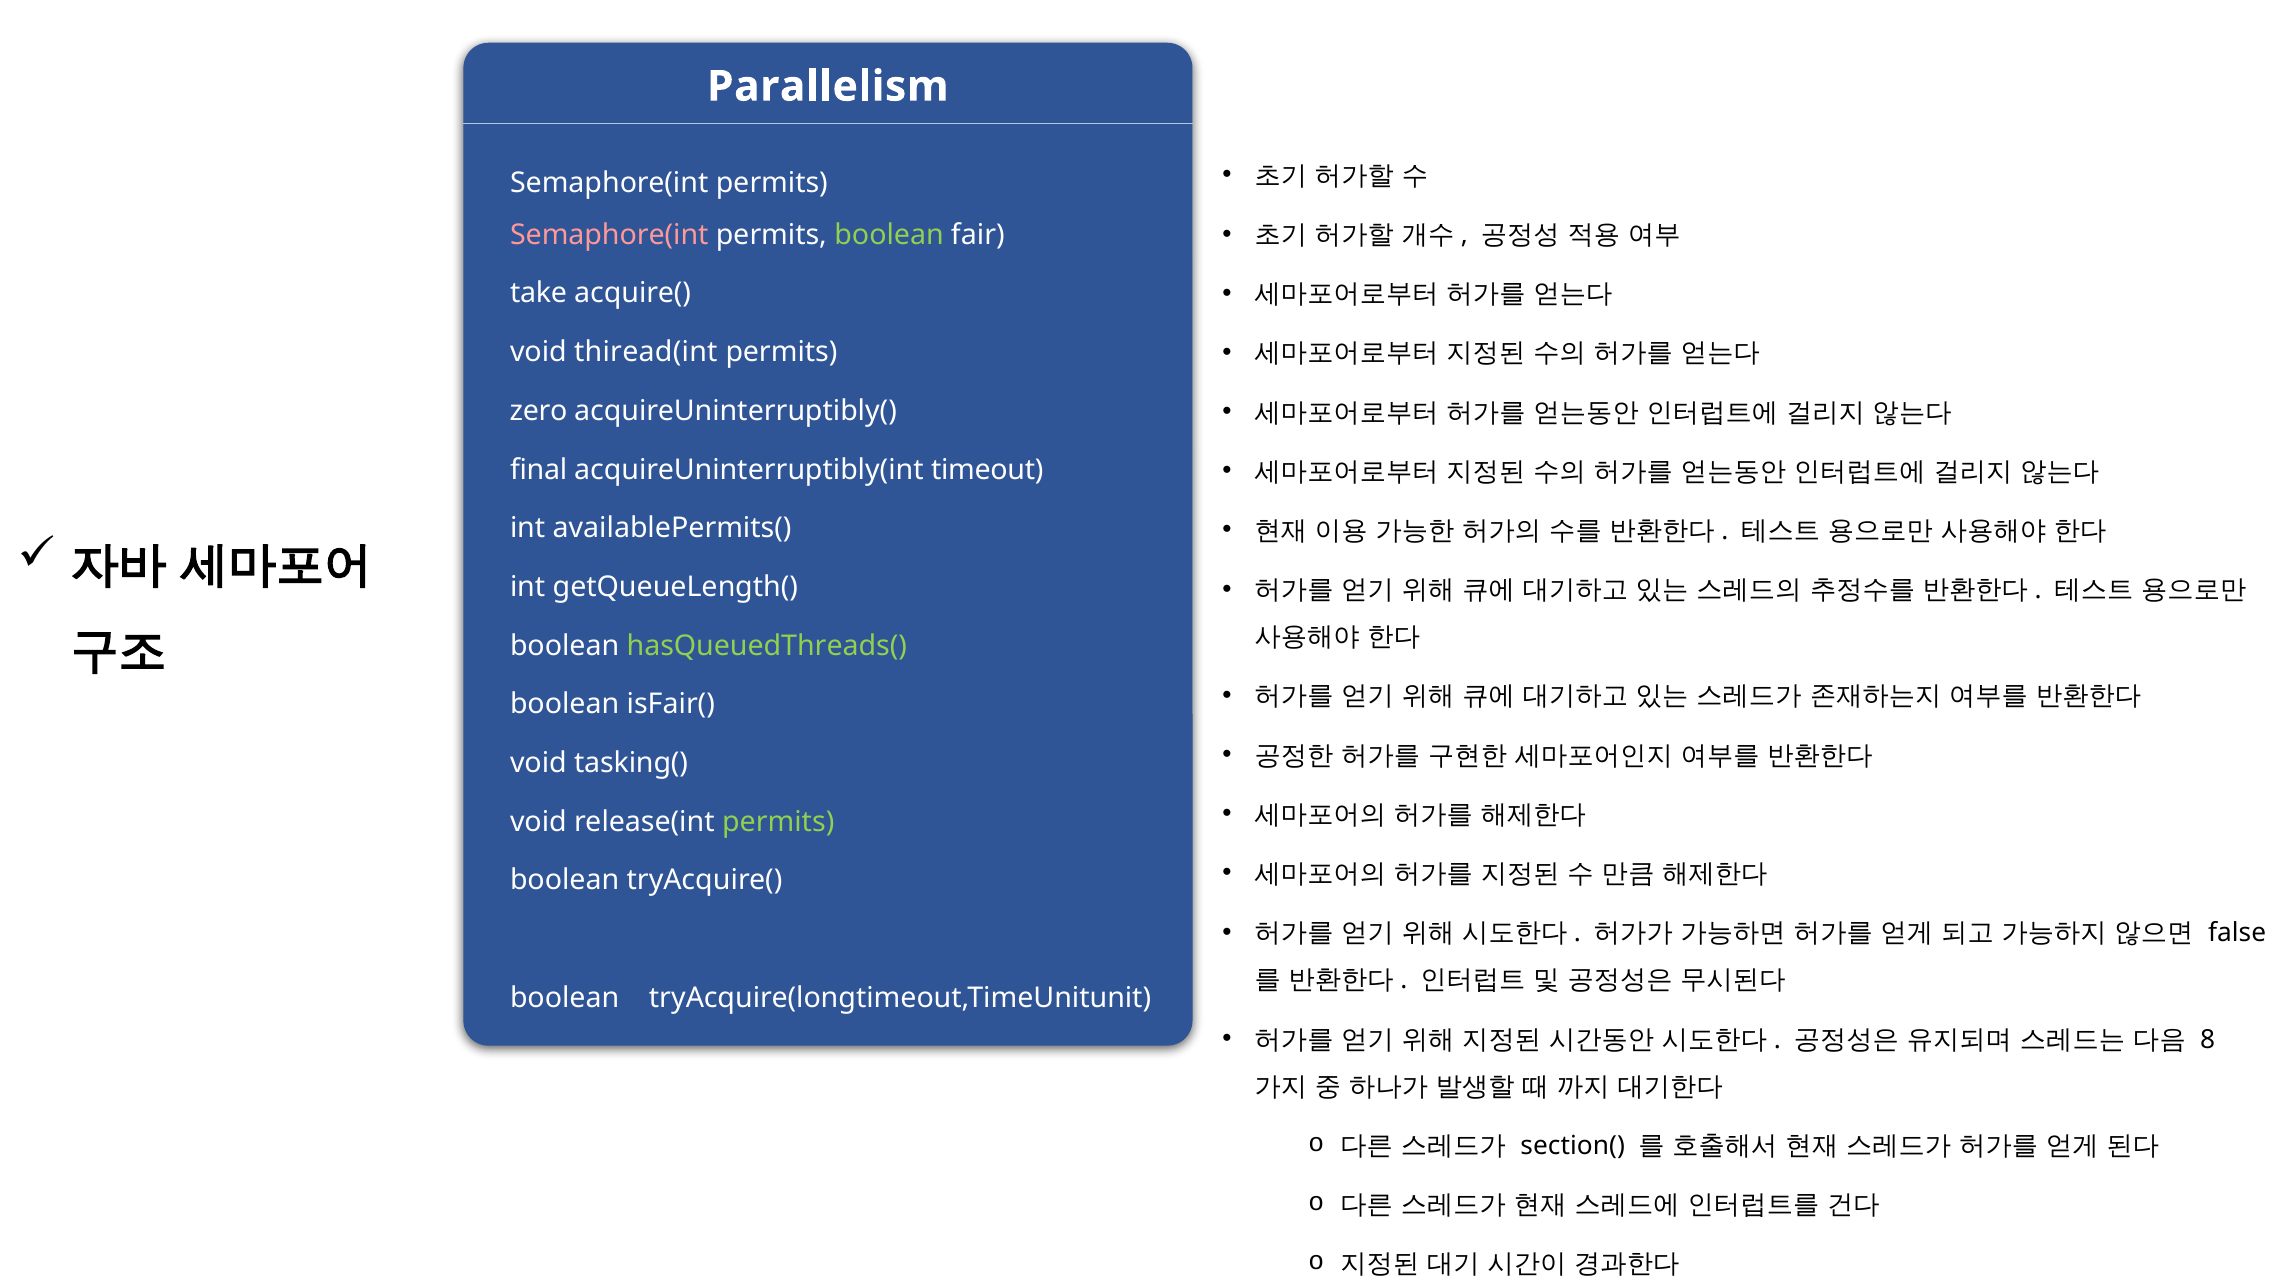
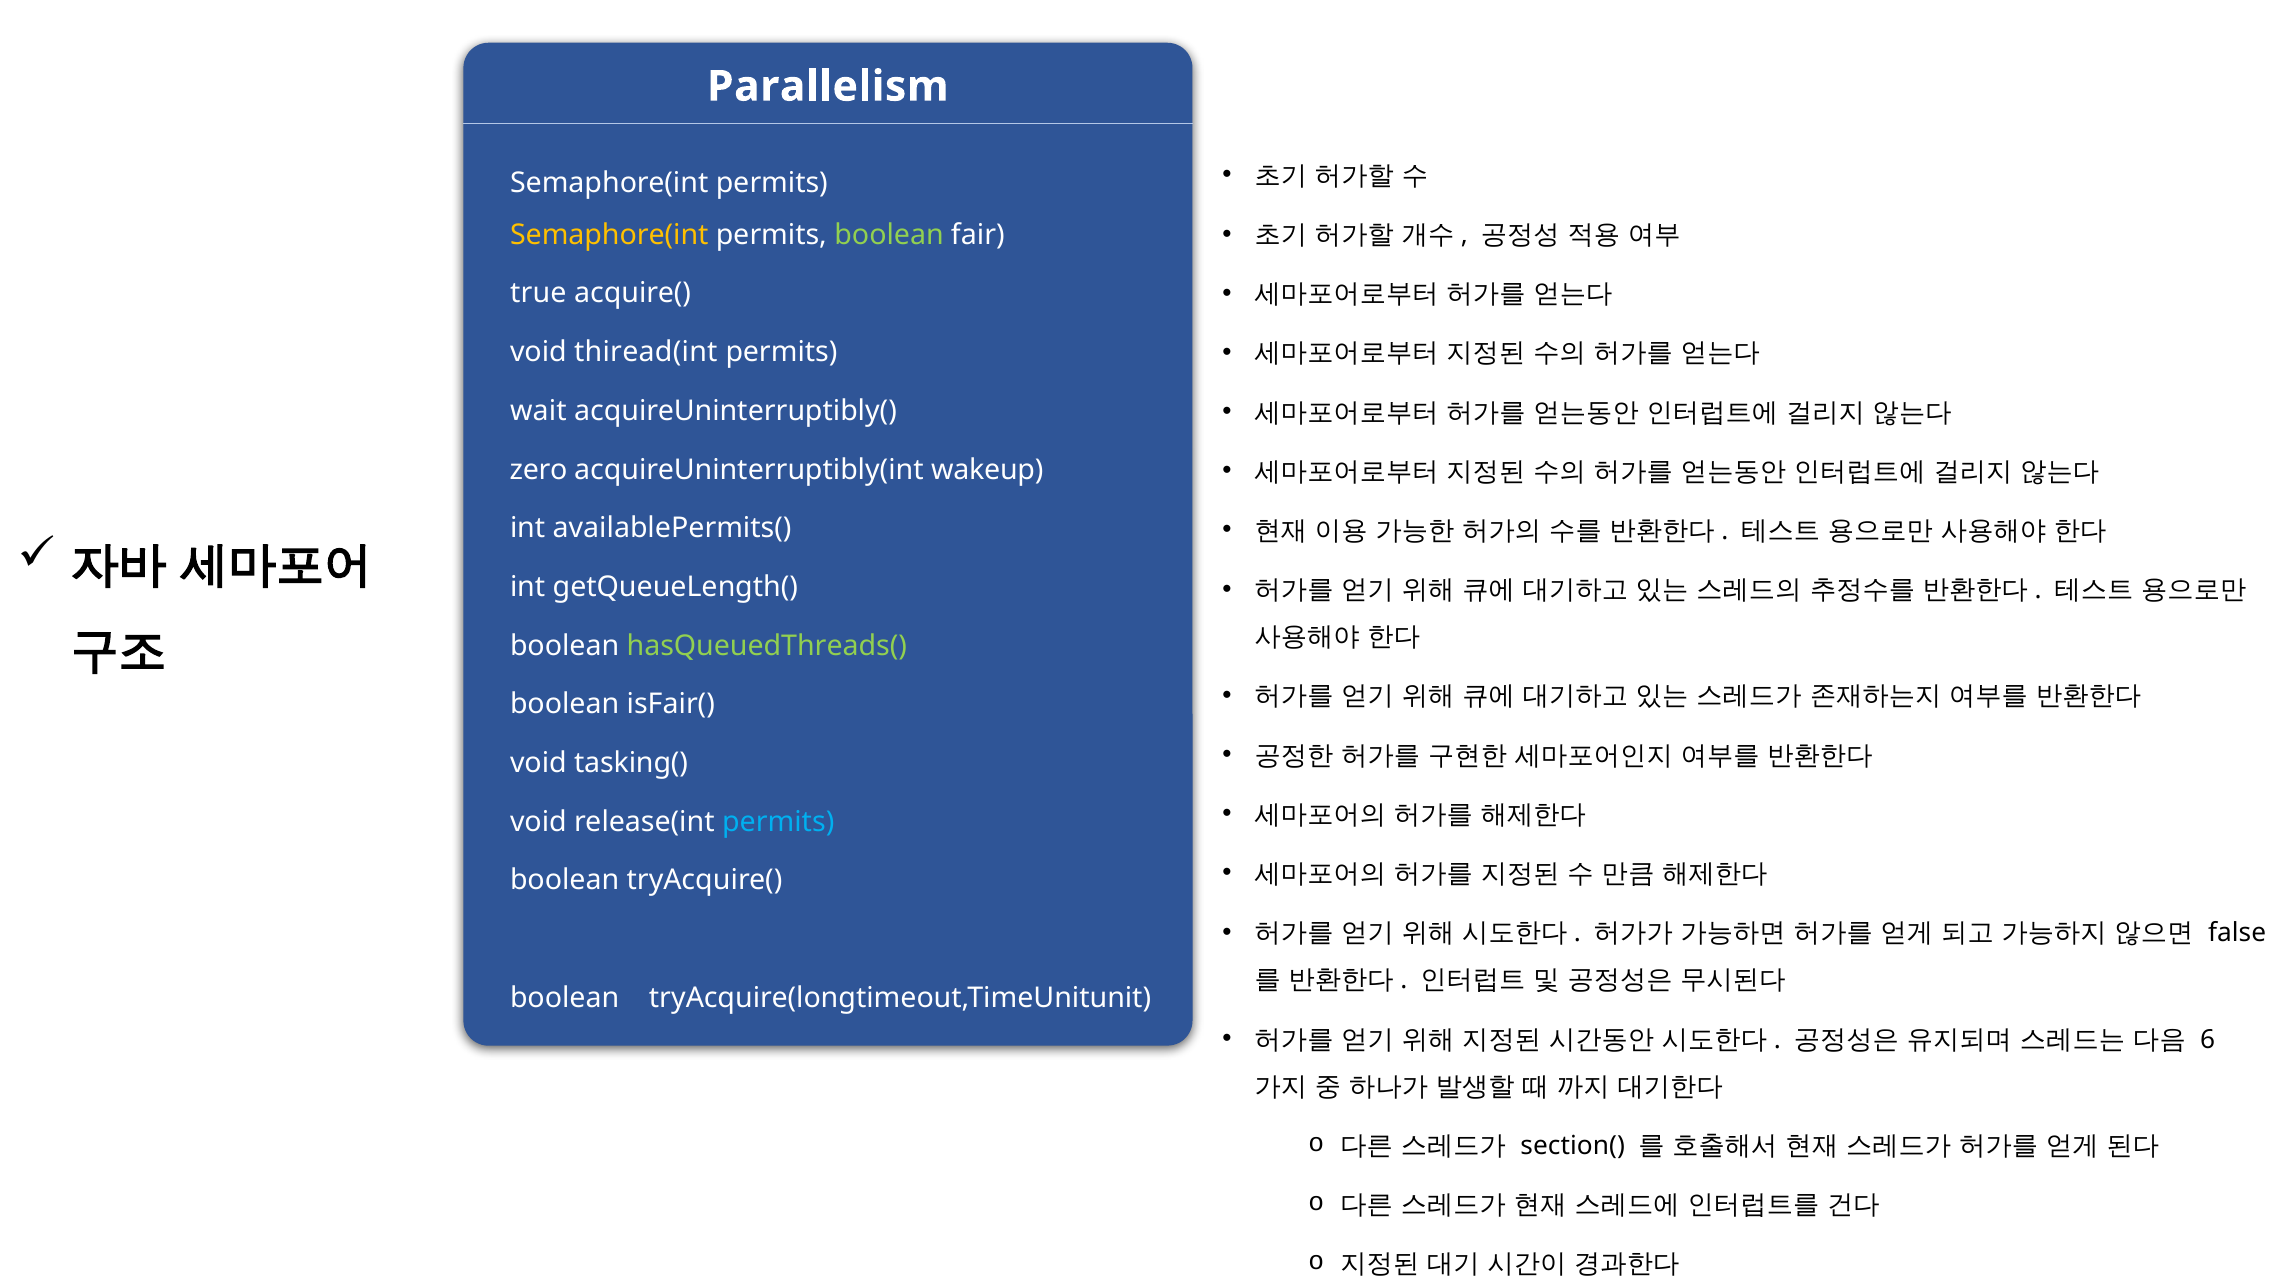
Semaphore(int at (609, 235) colour: pink -> yellow
take: take -> true
zero: zero -> wait
final: final -> zero
timeout: timeout -> wakeup
permits at (778, 821) colour: light green -> light blue
8: 8 -> 6
